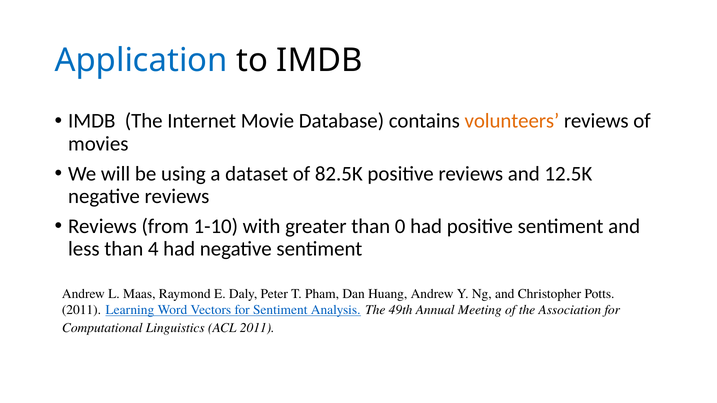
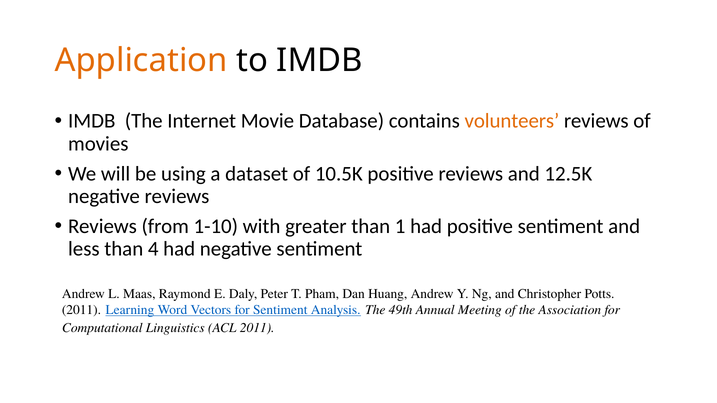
Application colour: blue -> orange
82.5K: 82.5K -> 10.5K
0: 0 -> 1
